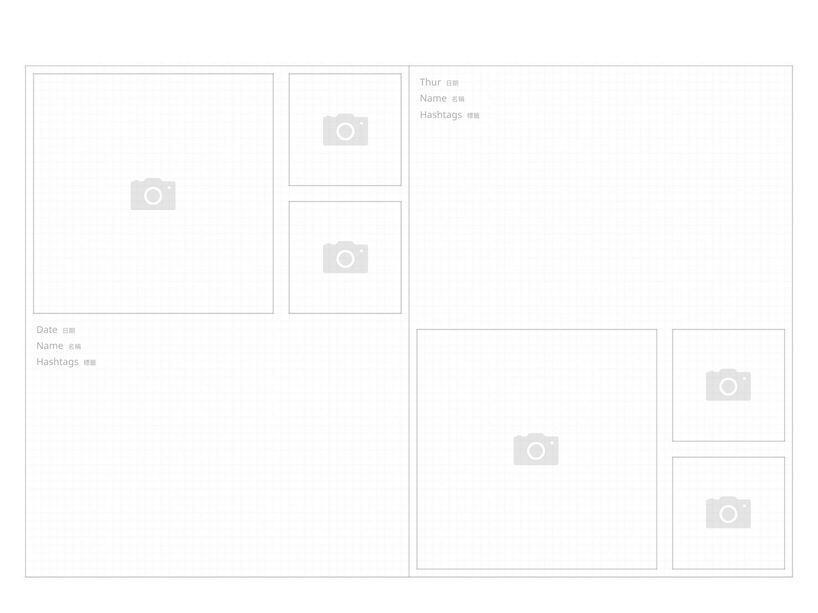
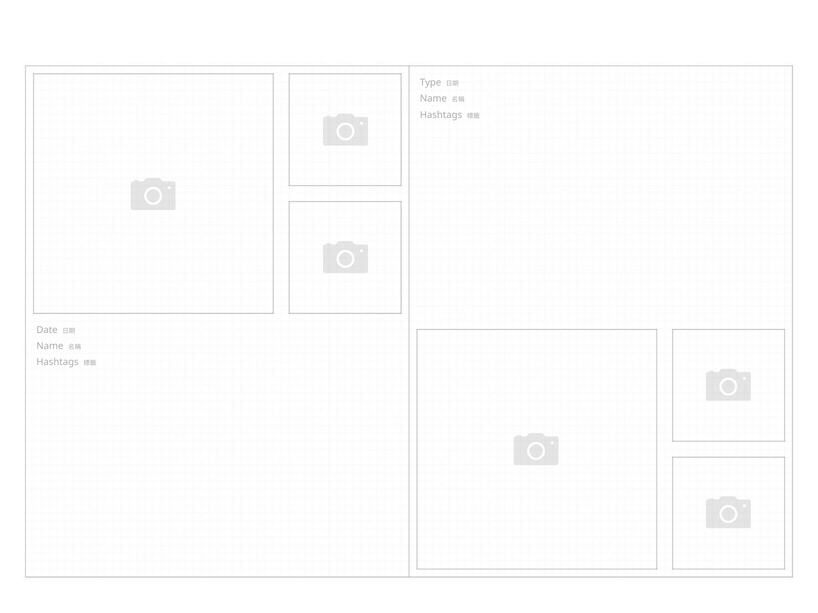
Thur: Thur -> Type
